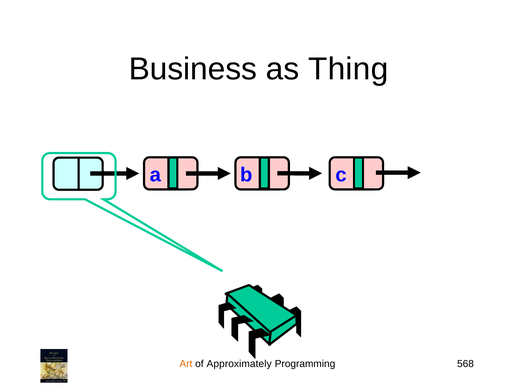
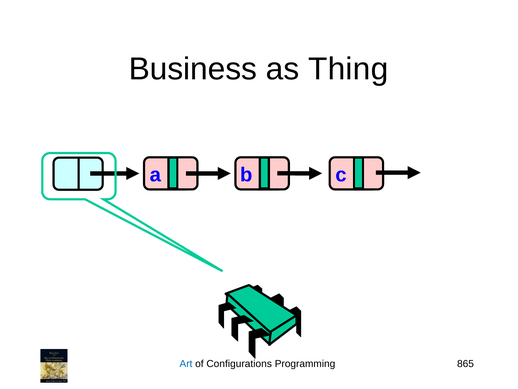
Art colour: orange -> blue
Approximately: Approximately -> Configurations
568: 568 -> 865
